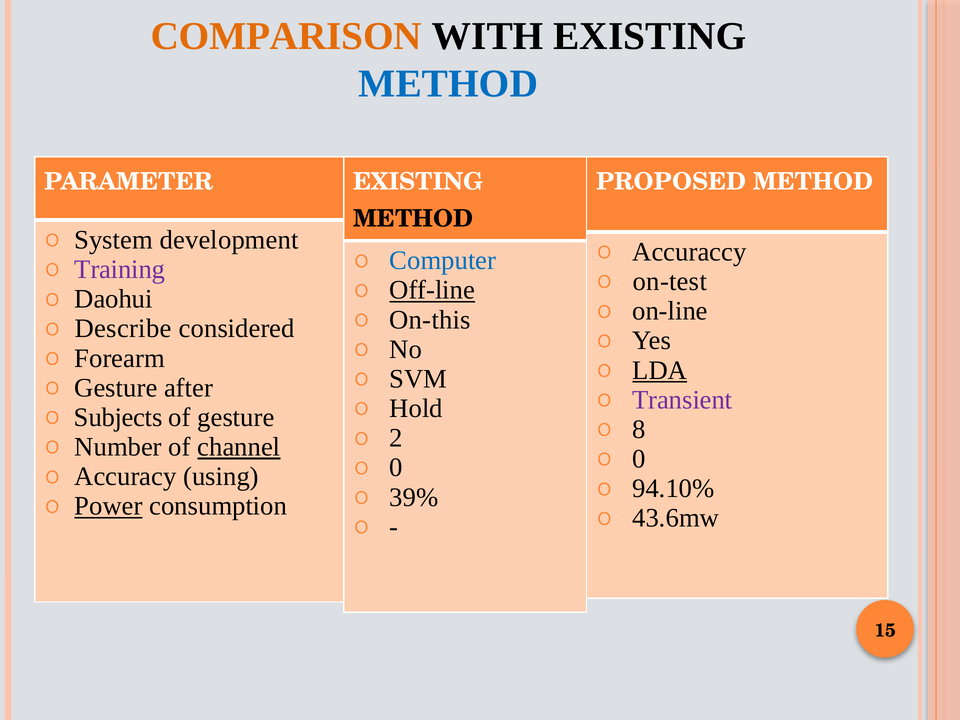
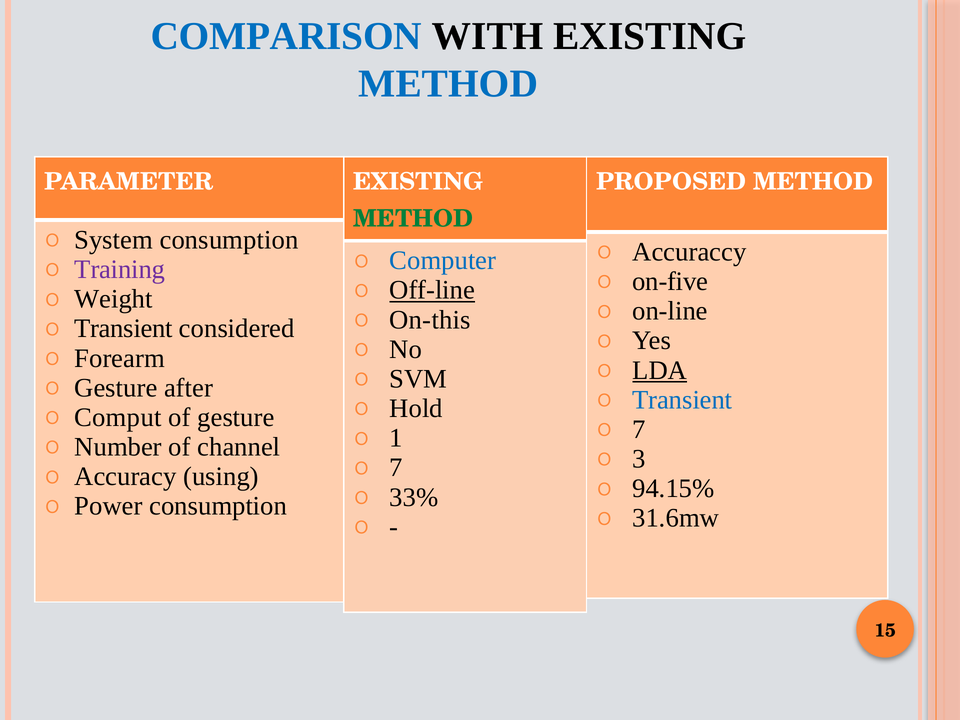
COMPARISON colour: orange -> blue
METHOD at (413, 219) colour: black -> green
System development: development -> consumption
on-test: on-test -> on-five
Daohui: Daohui -> Weight
Describe at (123, 329): Describe -> Transient
Transient at (682, 400) colour: purple -> blue
Subjects: Subjects -> Comput
8 at (639, 429): 8 -> 7
2: 2 -> 1
channel underline: present -> none
0 at (639, 459): 0 -> 3
0 at (396, 468): 0 -> 7
94.10%: 94.10% -> 94.15%
39%: 39% -> 33%
Power underline: present -> none
43.6mw: 43.6mw -> 31.6mw
